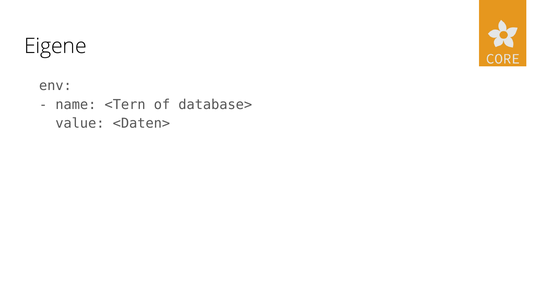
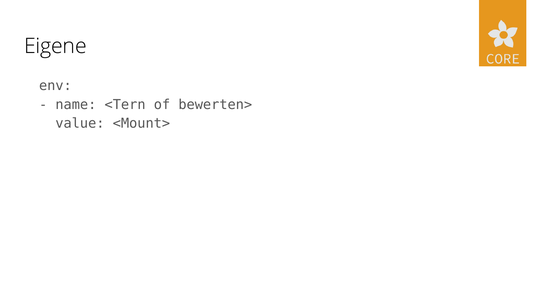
database>: database> -> bewerten>
<Daten>: <Daten> -> <Mount>
